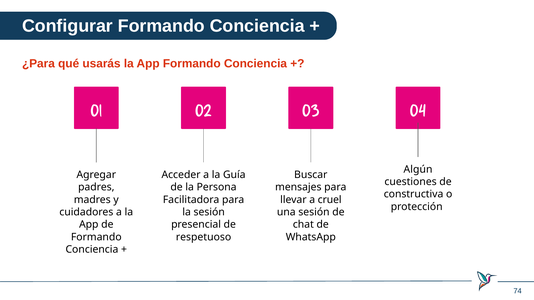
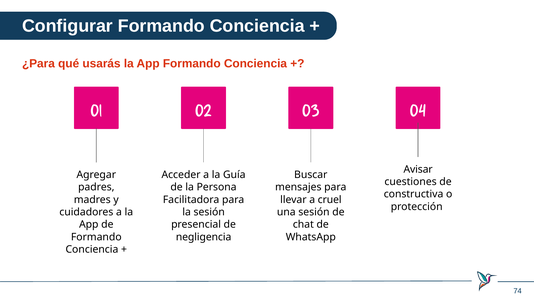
Algún: Algún -> Avisar
respetuoso: respetuoso -> negligencia
